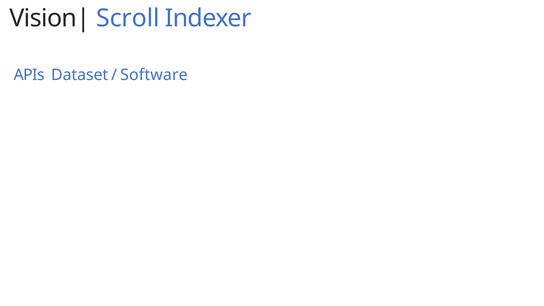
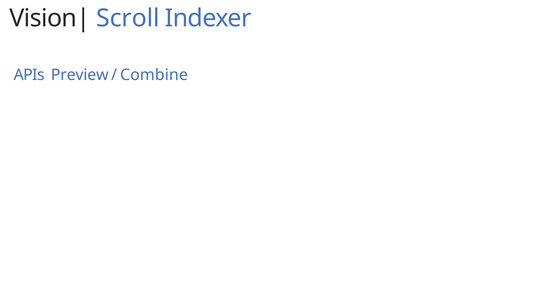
Dataset: Dataset -> Preview
Software: Software -> Combine
